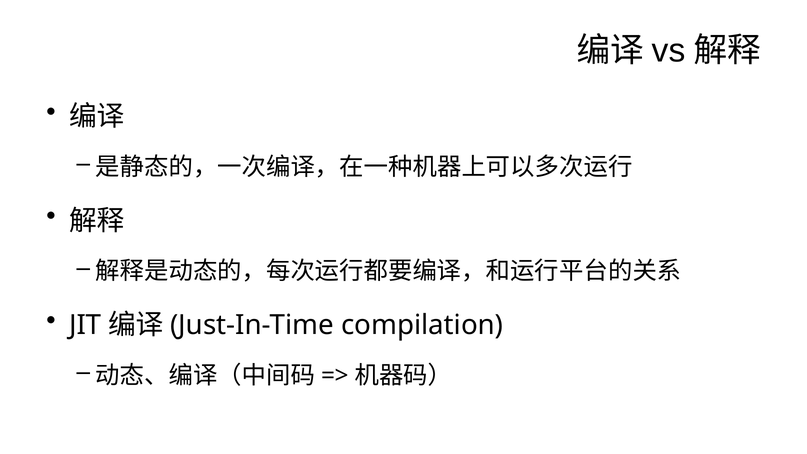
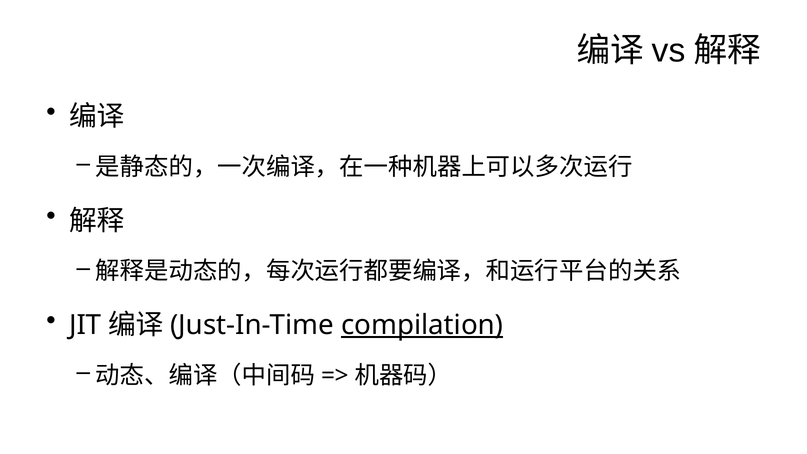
compilation underline: none -> present
